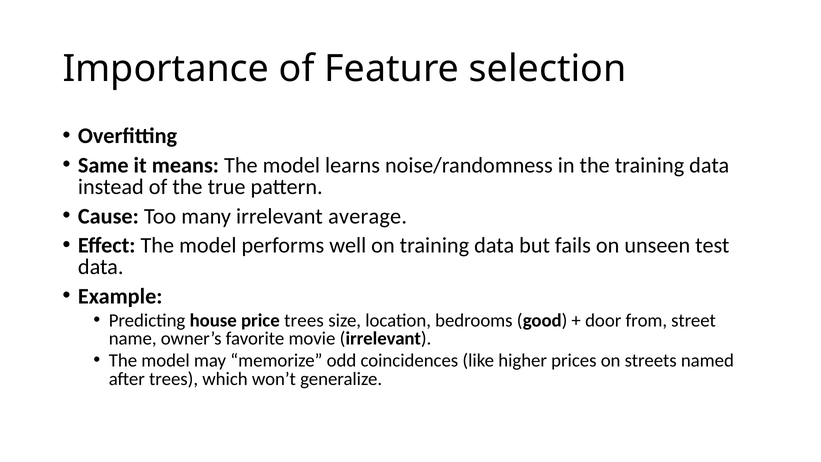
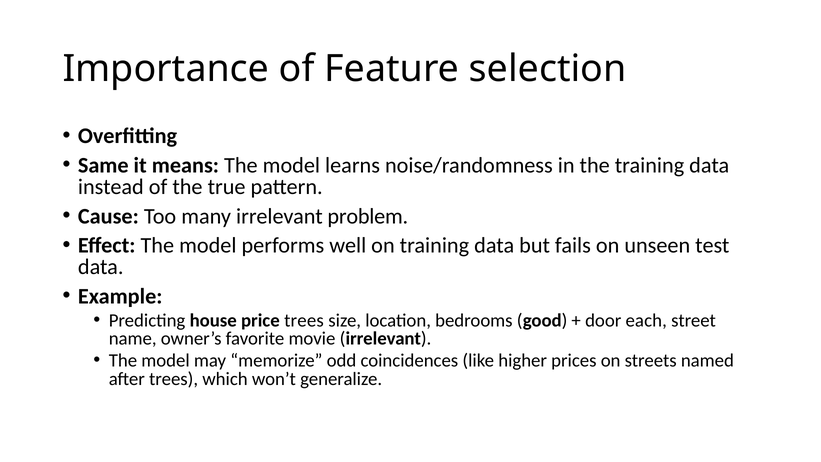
average: average -> problem
from: from -> each
